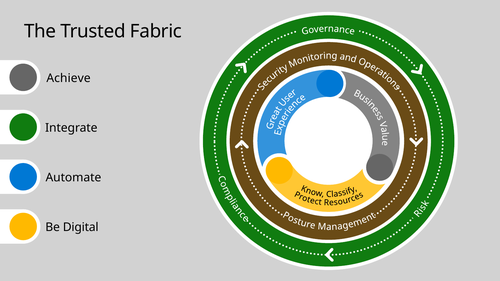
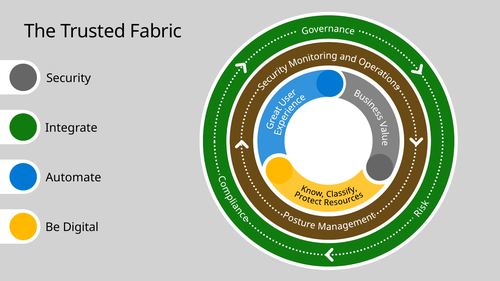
Achieve: Achieve -> Security
